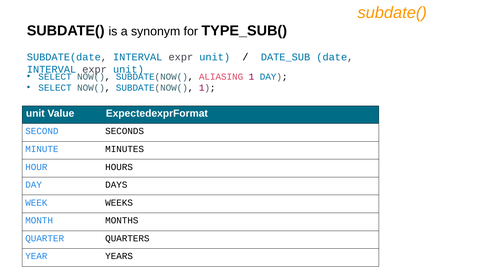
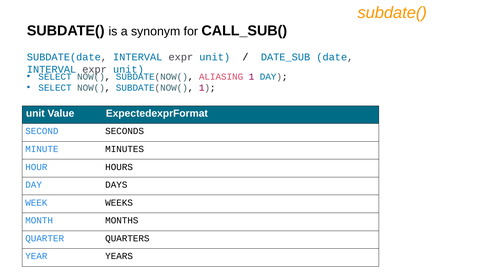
TYPE_SUB(: TYPE_SUB( -> CALL_SUB(
